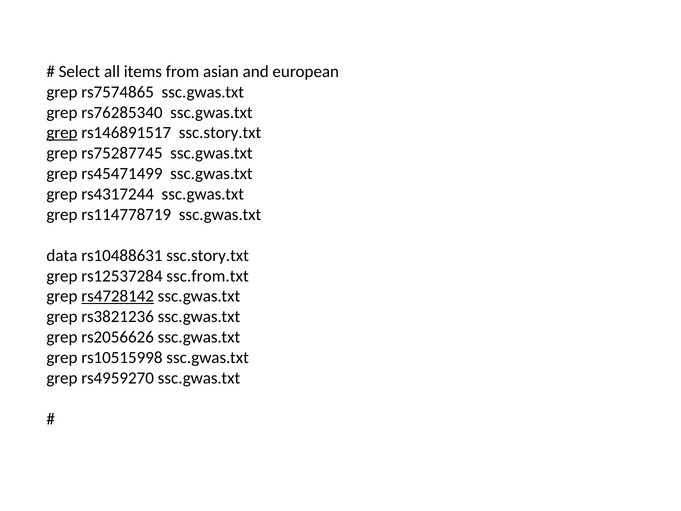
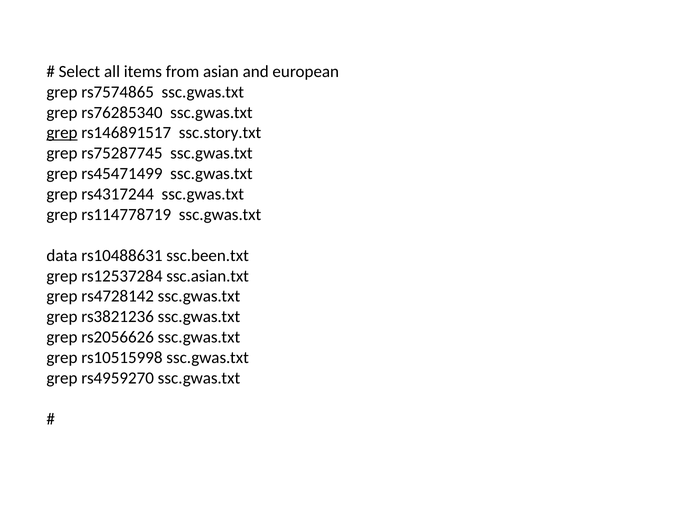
rs10488631 ssc.story.txt: ssc.story.txt -> ssc.been.txt
ssc.from.txt: ssc.from.txt -> ssc.asian.txt
rs4728142 underline: present -> none
